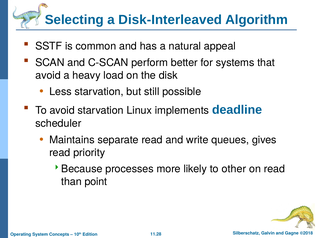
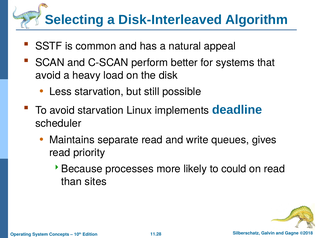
other: other -> could
point: point -> sites
